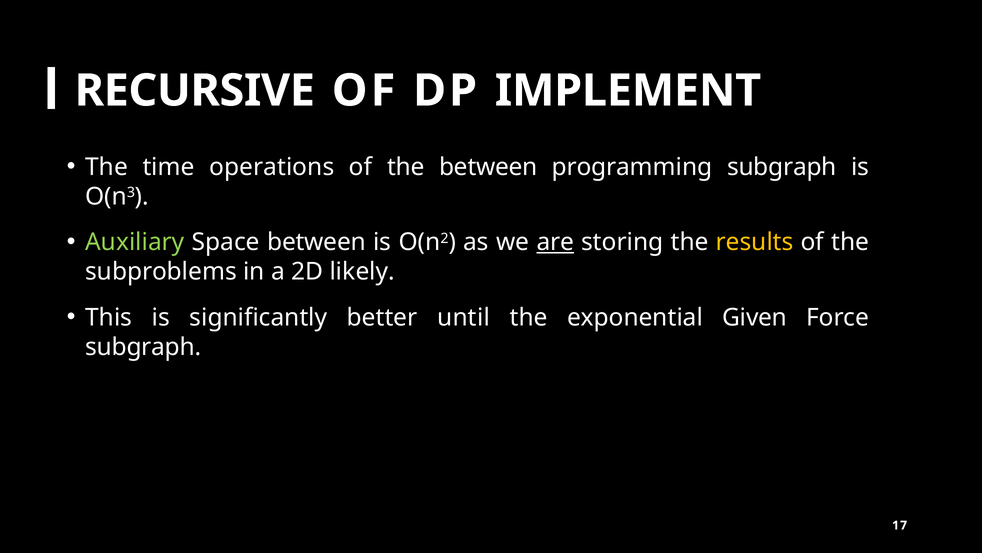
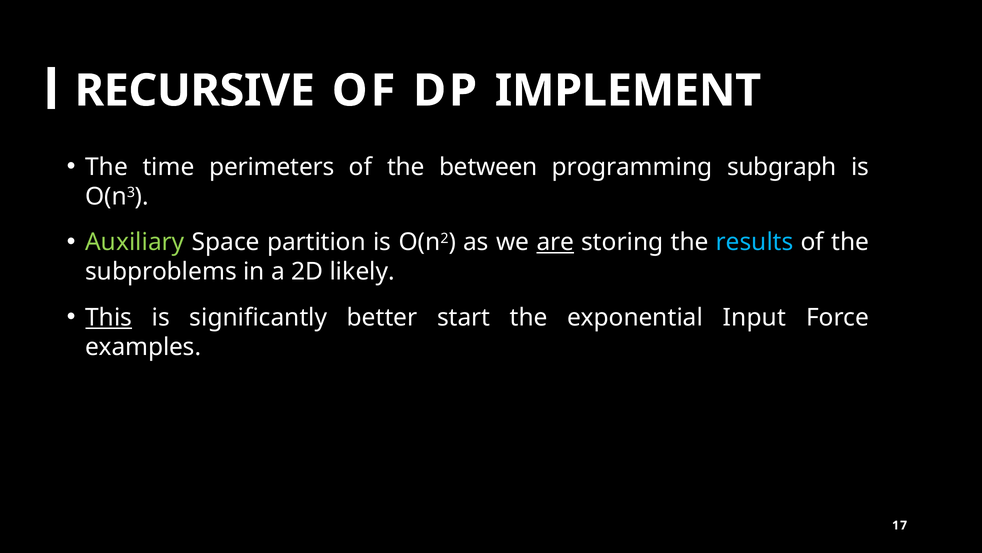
operations: operations -> perimeters
Space between: between -> partition
results colour: yellow -> light blue
This underline: none -> present
until: until -> start
Given: Given -> Input
subgraph at (143, 347): subgraph -> examples
